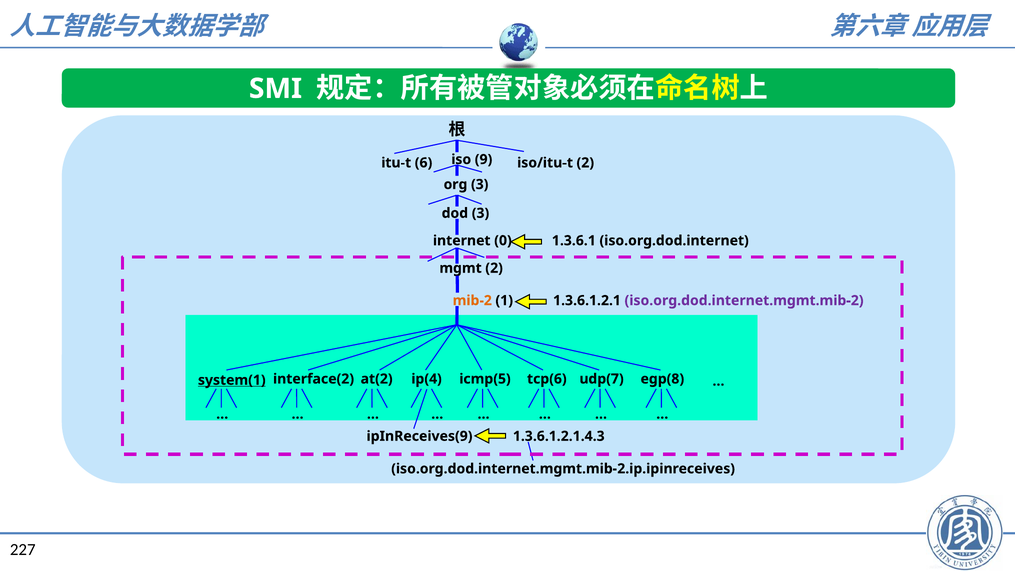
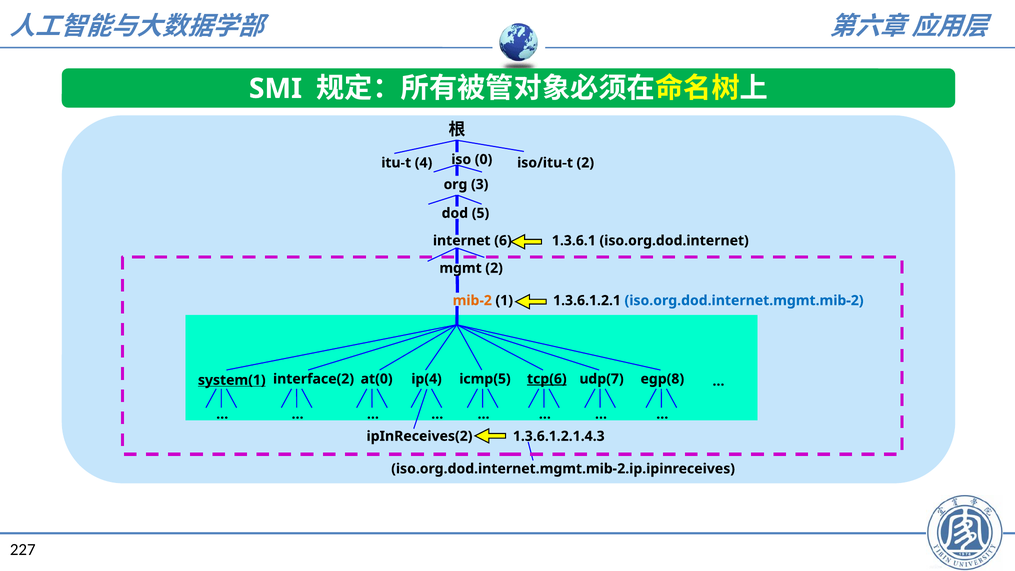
9: 9 -> 0
6: 6 -> 4
dod 3: 3 -> 5
0: 0 -> 6
iso.org.dod.internet.mgmt.mib-2 colour: purple -> blue
at(2: at(2 -> at(0
tcp(6 underline: none -> present
ipInReceives(9: ipInReceives(9 -> ipInReceives(2
